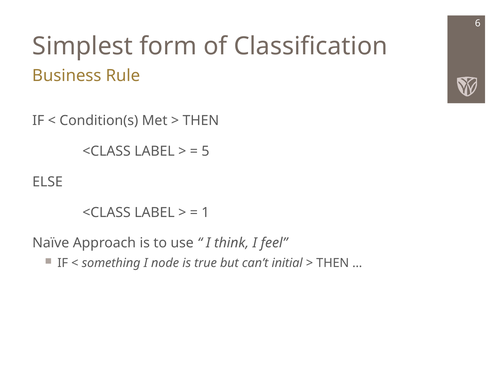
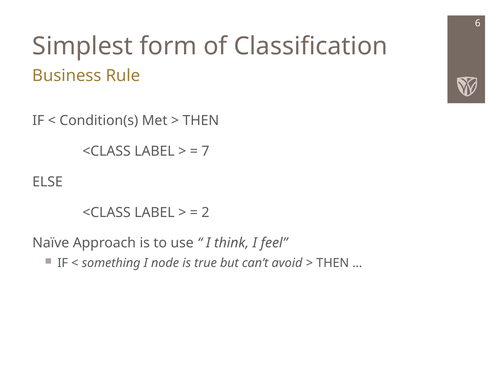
5: 5 -> 7
1: 1 -> 2
initial: initial -> avoid
